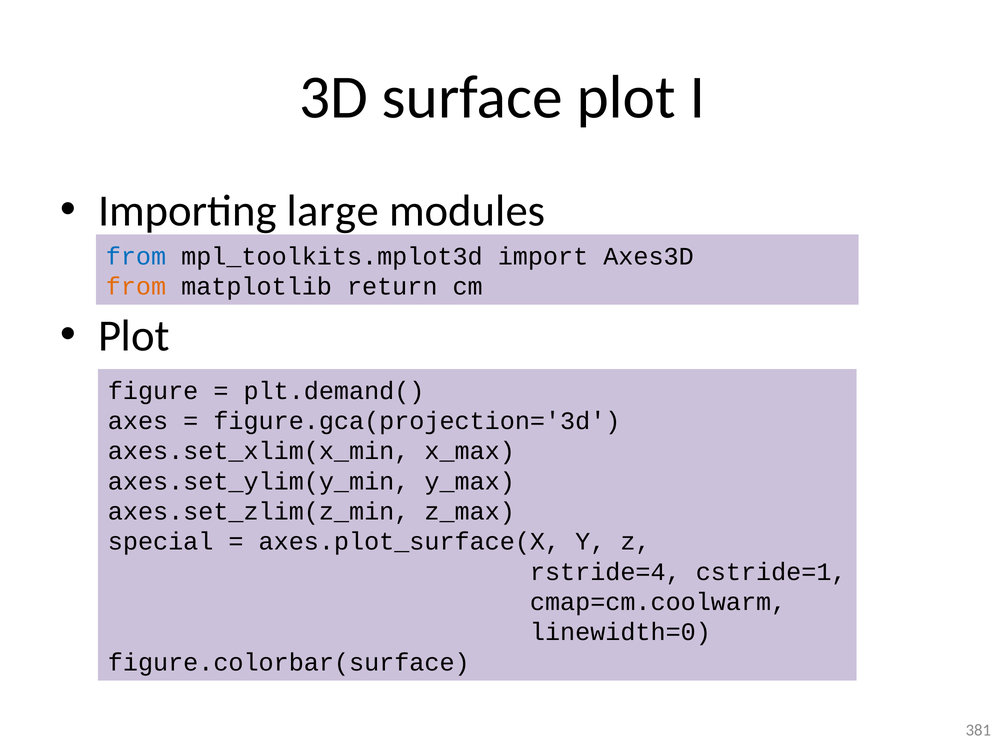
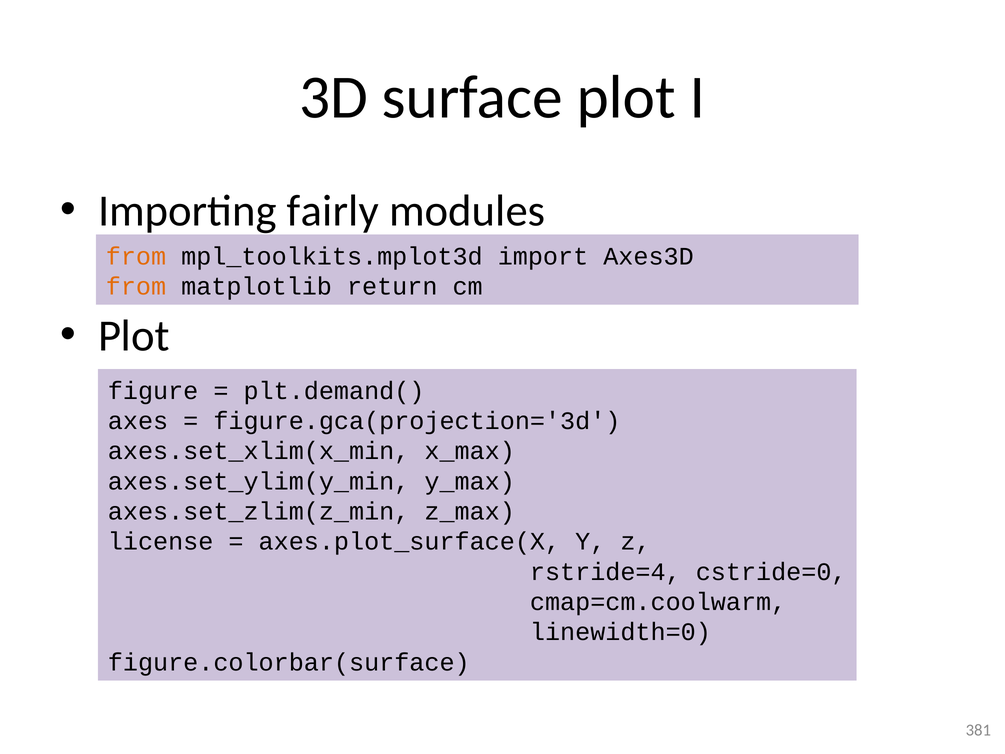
large: large -> fairly
from at (136, 256) colour: blue -> orange
special: special -> license
cstride=1: cstride=1 -> cstride=0
